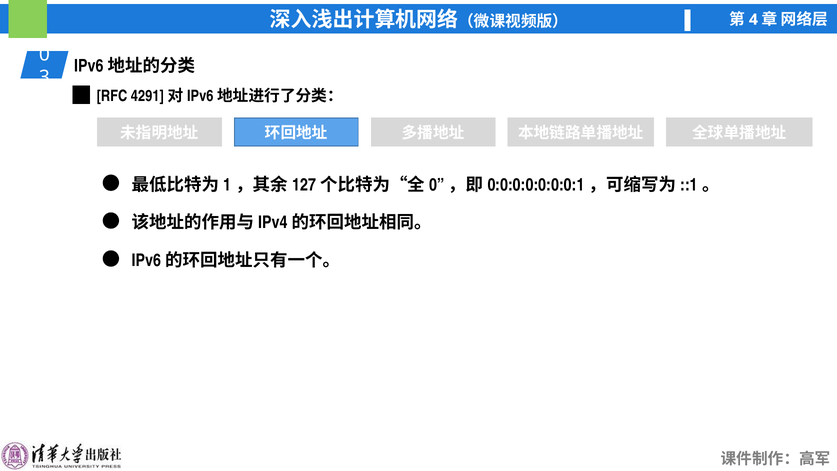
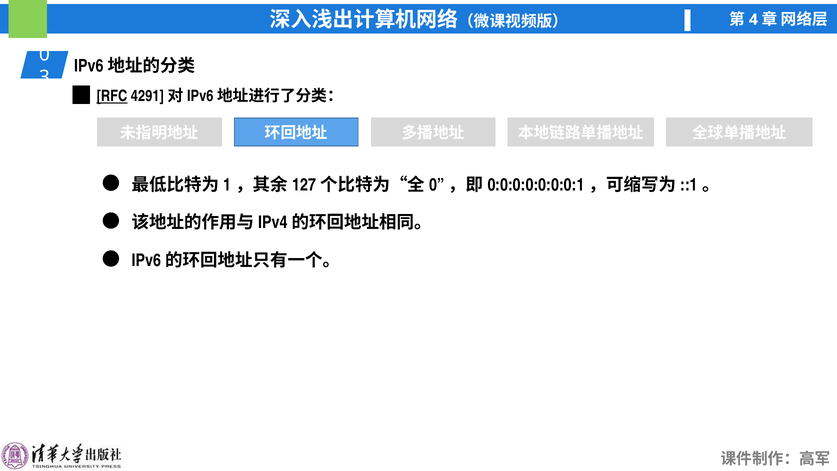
RFC underline: none -> present
